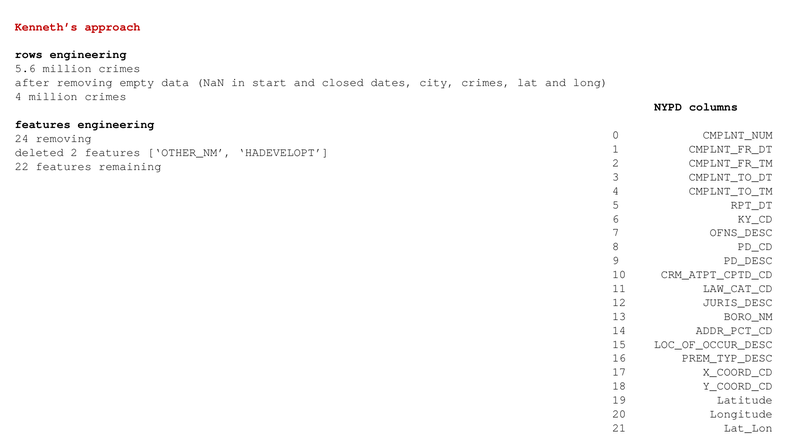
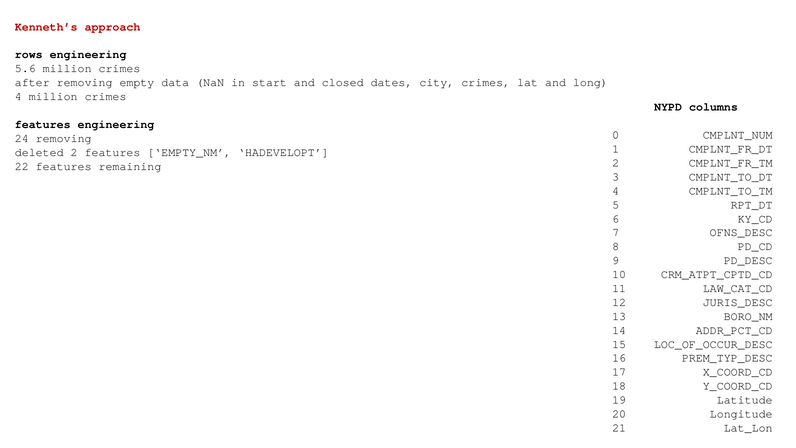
OTHER_NM: OTHER_NM -> EMPTY_NM
